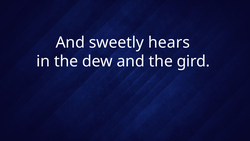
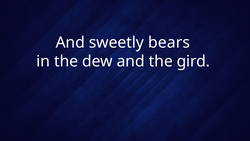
hears: hears -> bears
